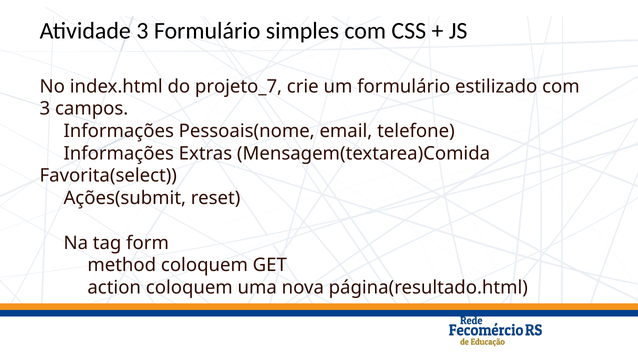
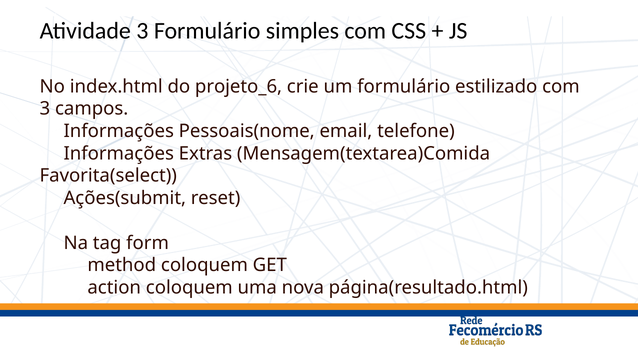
projeto_7: projeto_7 -> projeto_6
